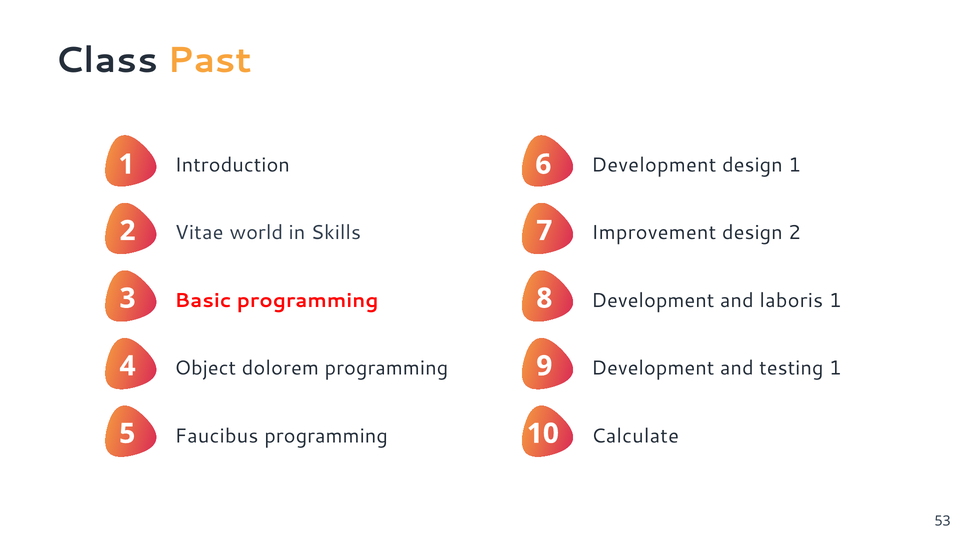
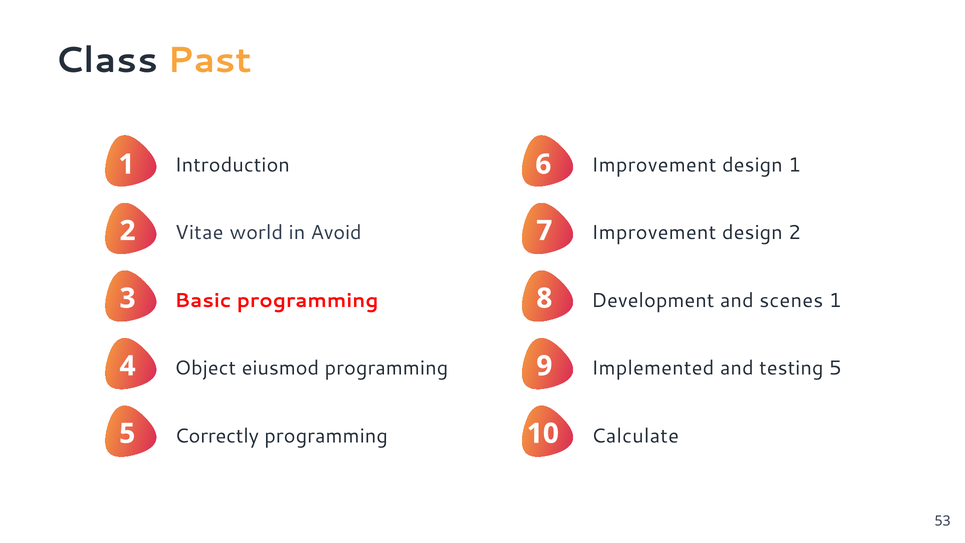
6 Development: Development -> Improvement
Skills: Skills -> Avoid
laboris: laboris -> scenes
dolorem: dolorem -> eiusmod
Development at (653, 368): Development -> Implemented
testing 1: 1 -> 5
Faucibus: Faucibus -> Correctly
